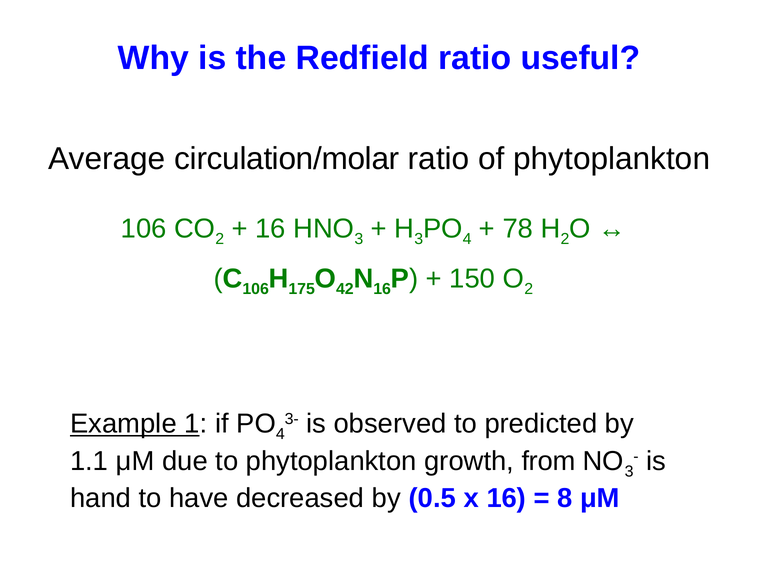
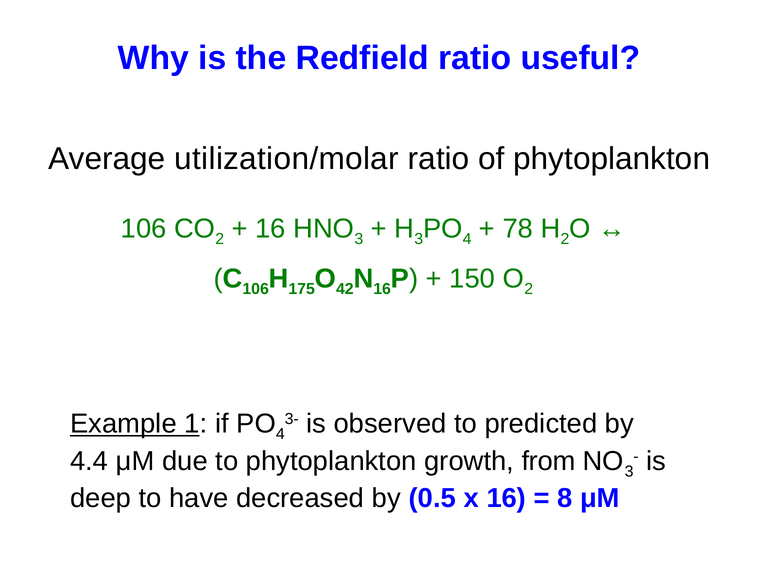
circulation/molar: circulation/molar -> utilization/molar
1.1: 1.1 -> 4.4
hand: hand -> deep
